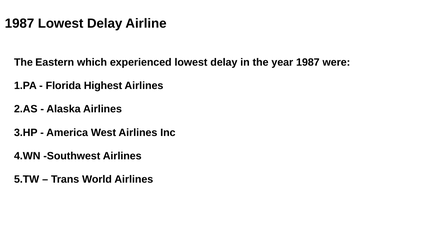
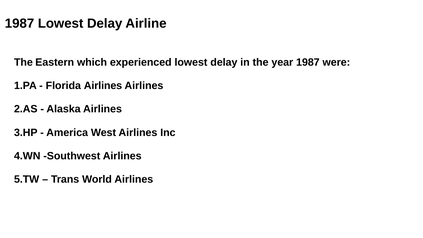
Florida Highest: Highest -> Airlines
